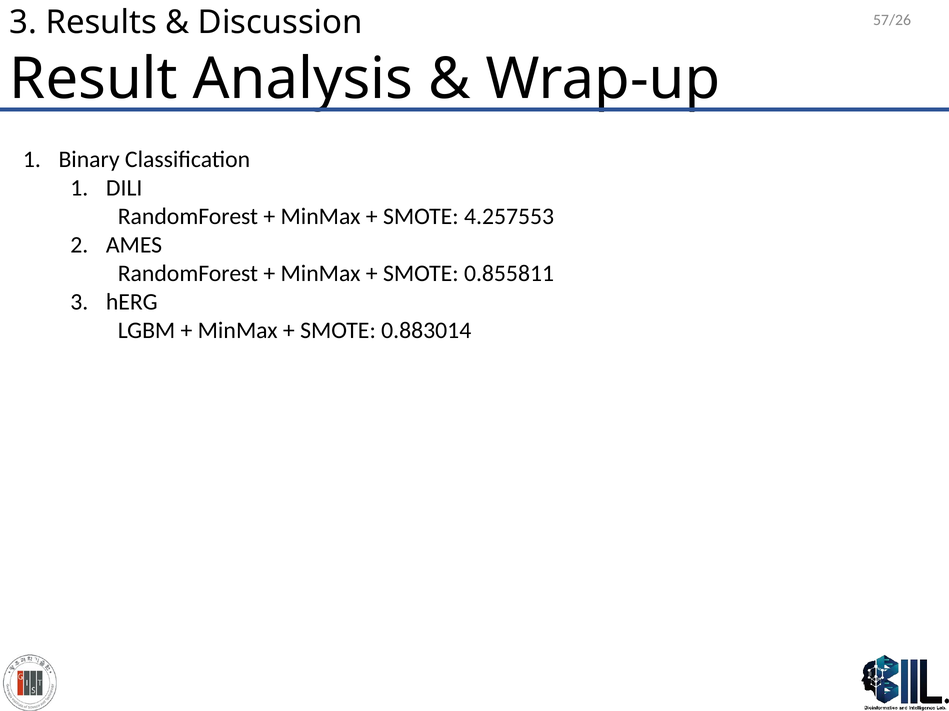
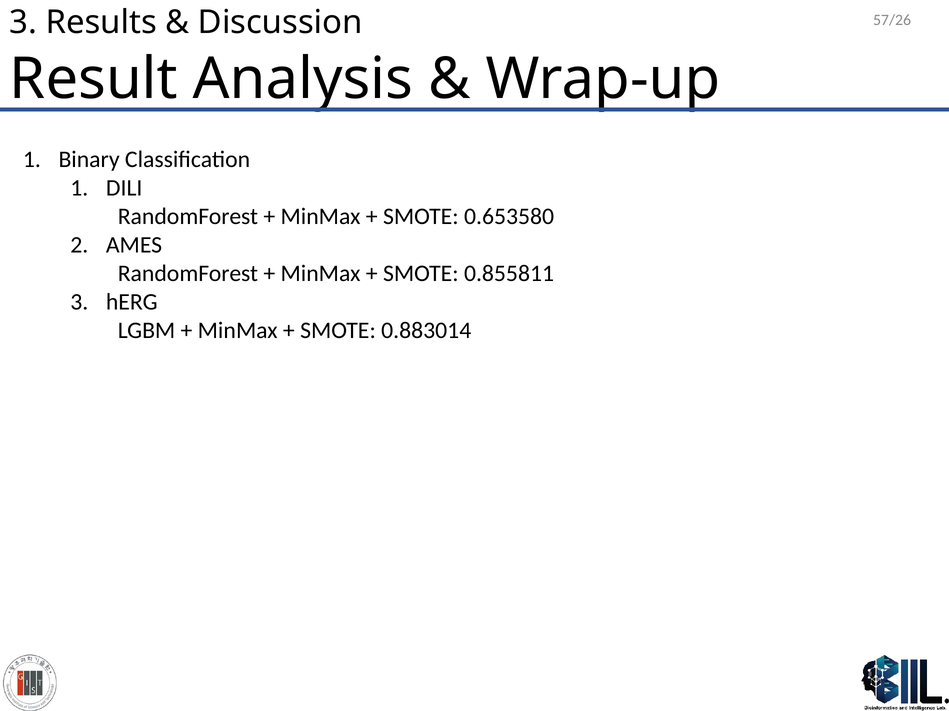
4.257553: 4.257553 -> 0.653580
